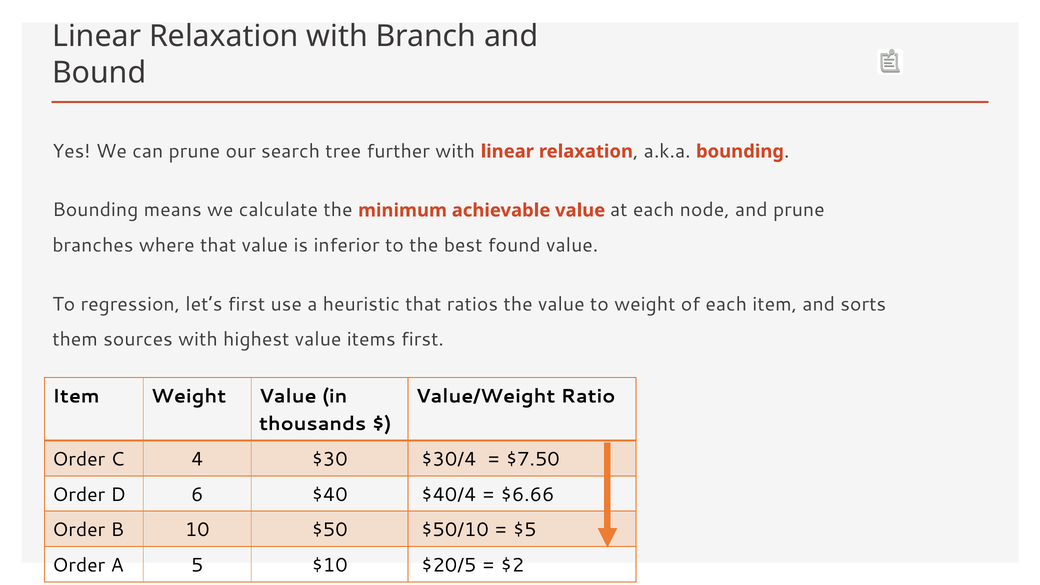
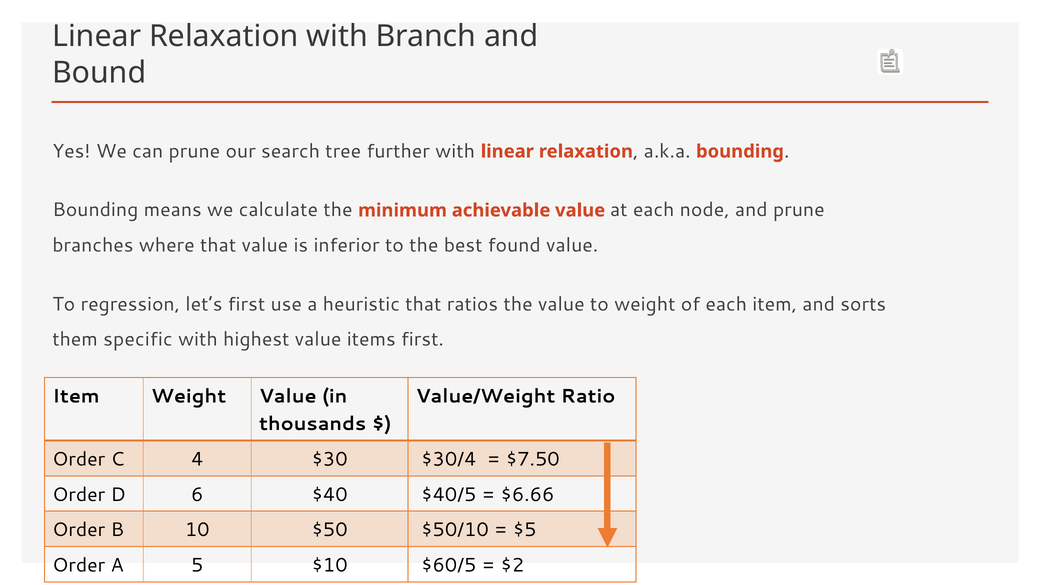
sources: sources -> specific
$40/4: $40/4 -> $40/5
$20/5: $20/5 -> $60/5
